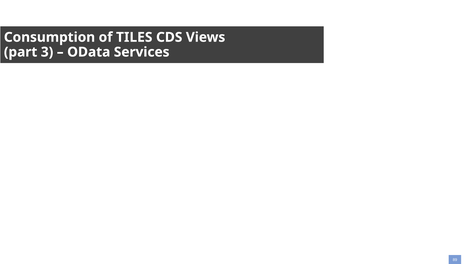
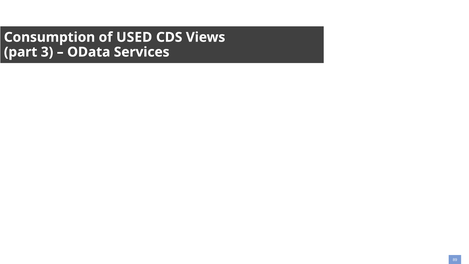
TILES: TILES -> USED
